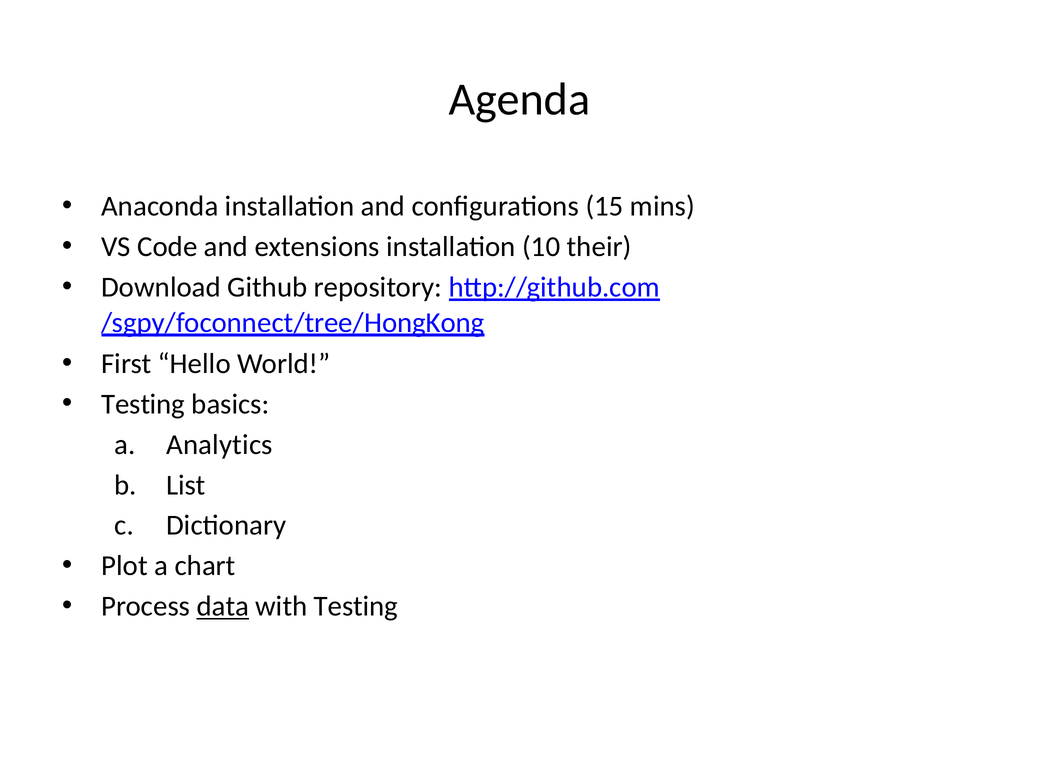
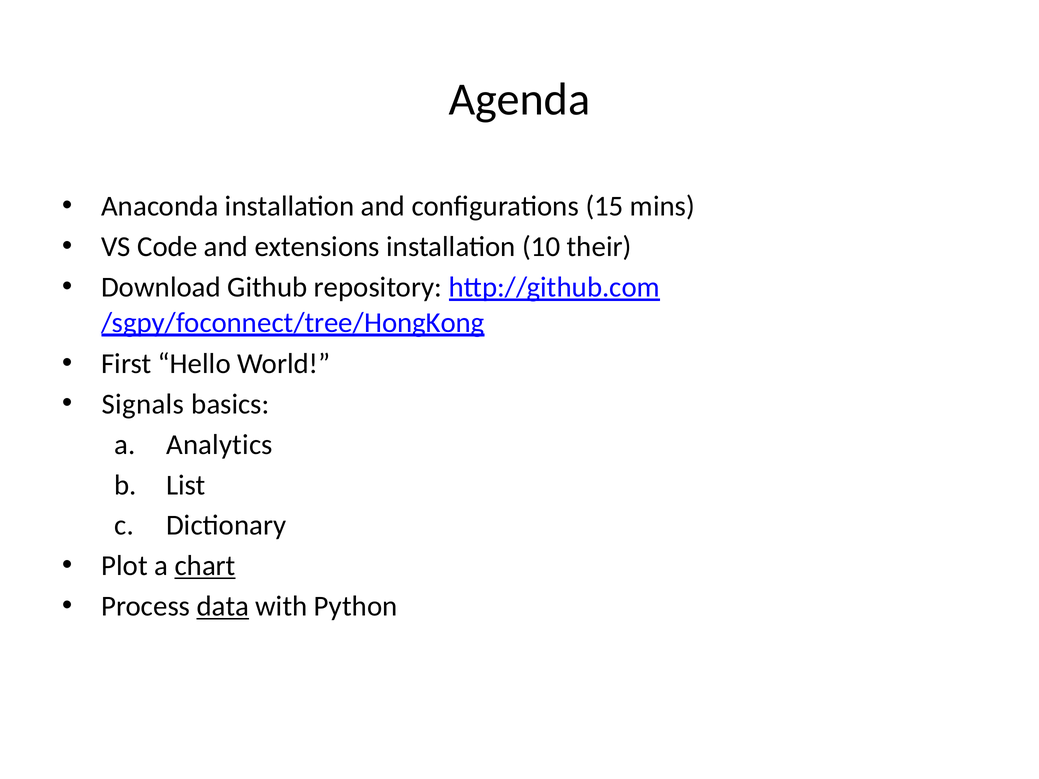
Testing at (143, 404): Testing -> Signals
chart underline: none -> present
with Testing: Testing -> Python
